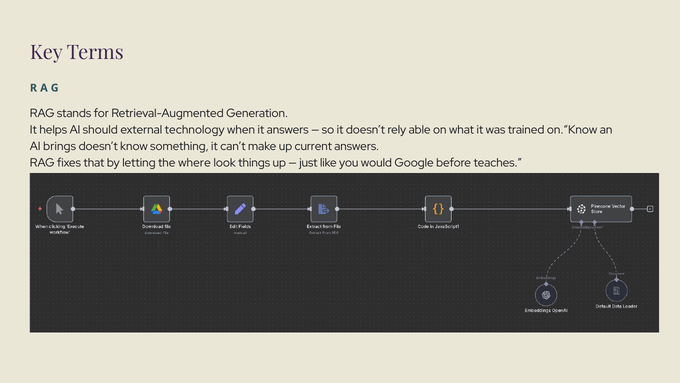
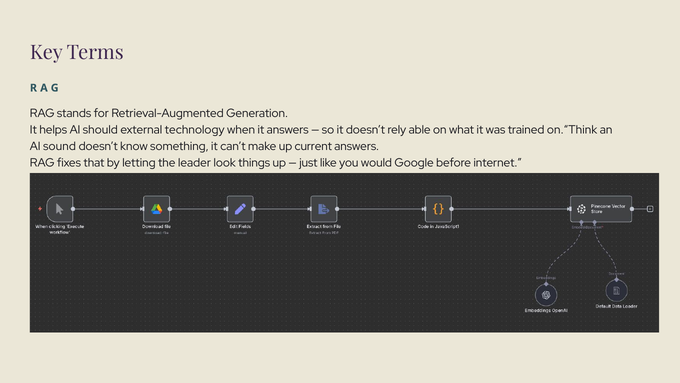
on.“Know: on.“Know -> on.“Think
brings: brings -> sound
where: where -> leader
teaches: teaches -> internet
